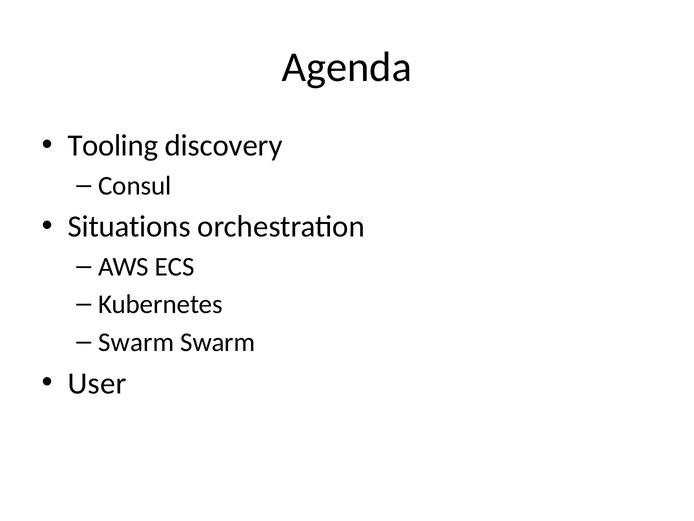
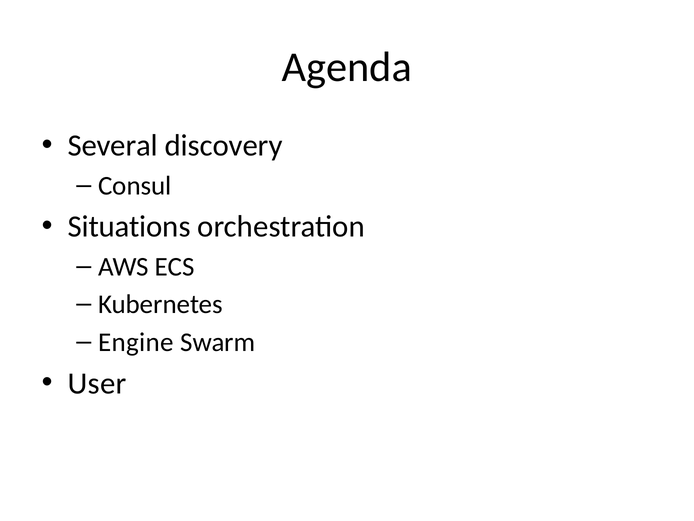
Tooling: Tooling -> Several
Swarm at (136, 342): Swarm -> Engine
